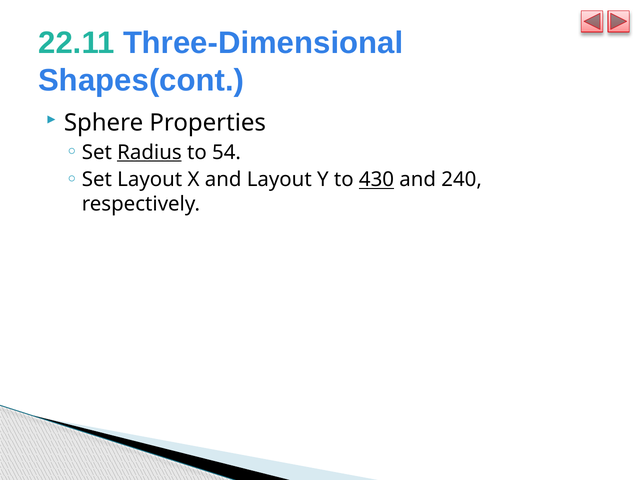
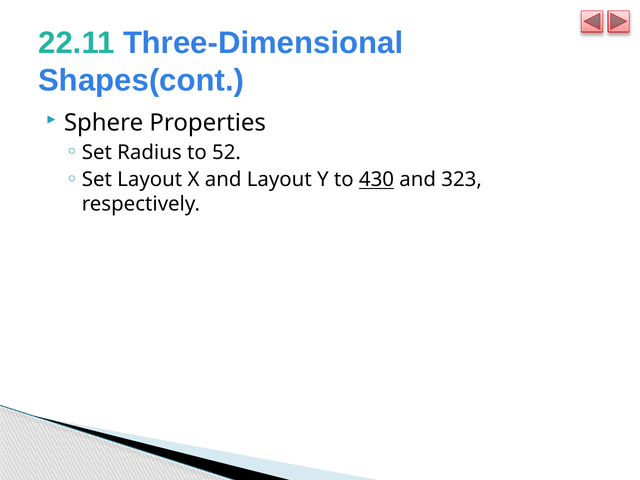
Radius underline: present -> none
54: 54 -> 52
240: 240 -> 323
